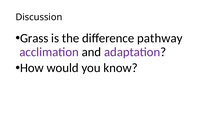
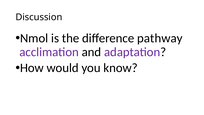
Grass: Grass -> Nmol
